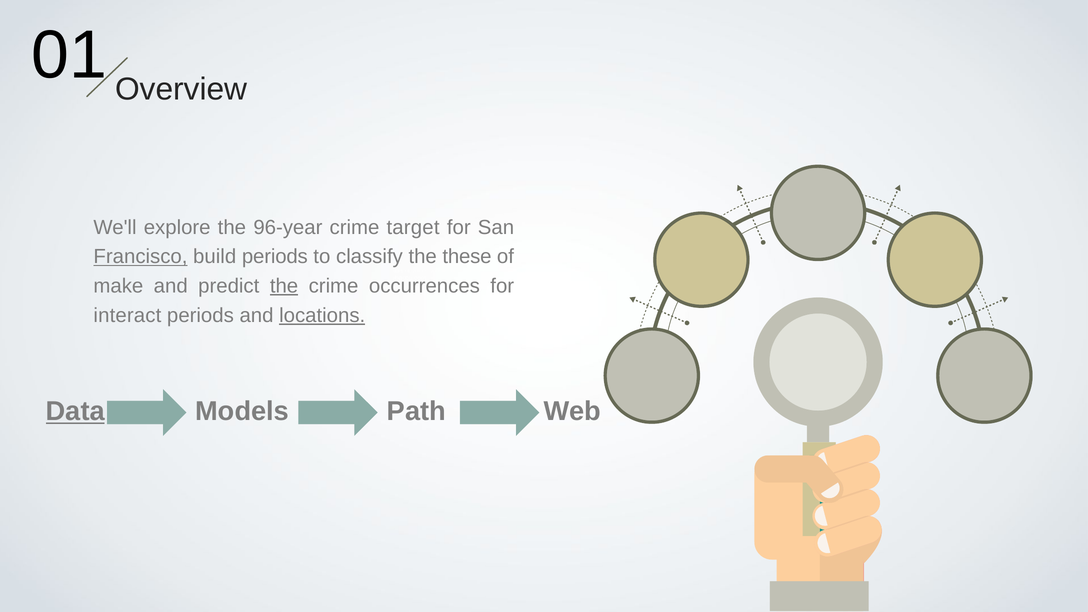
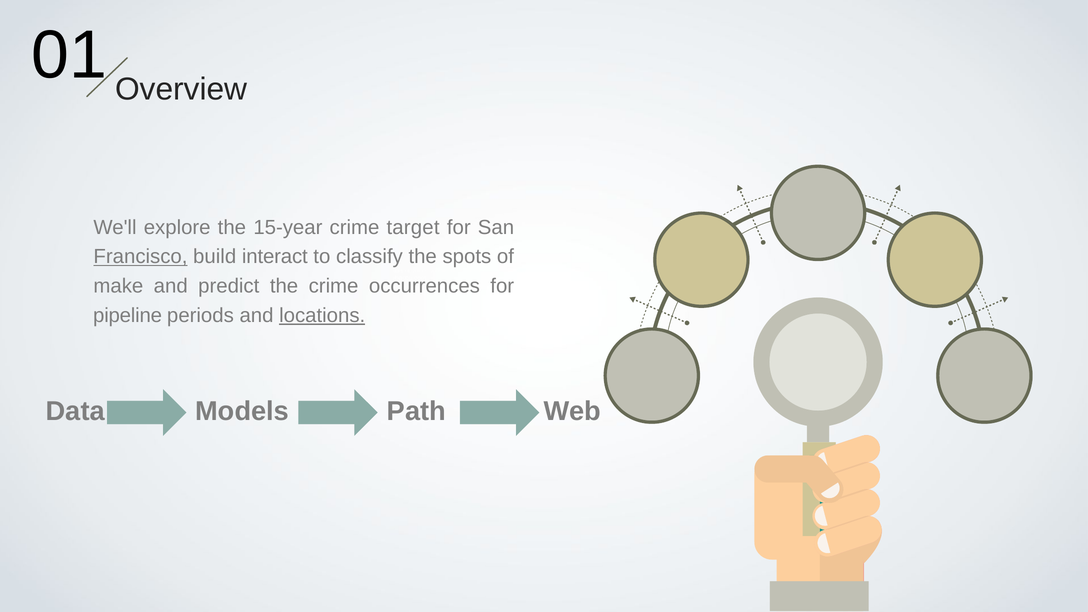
96-year: 96-year -> 15-year
build periods: periods -> interact
these: these -> spots
the at (284, 286) underline: present -> none
interact: interact -> pipeline
Data underline: present -> none
